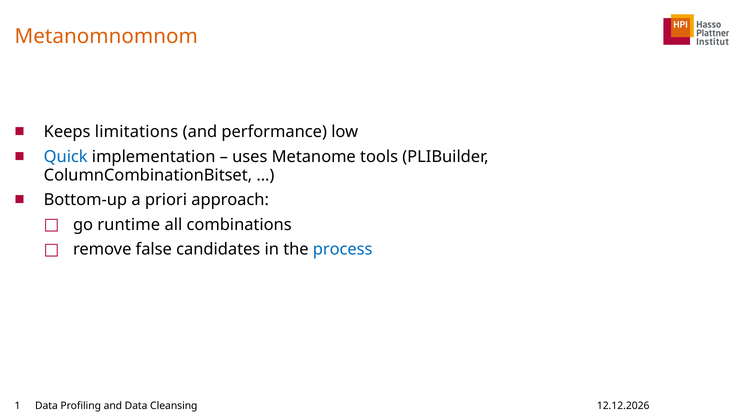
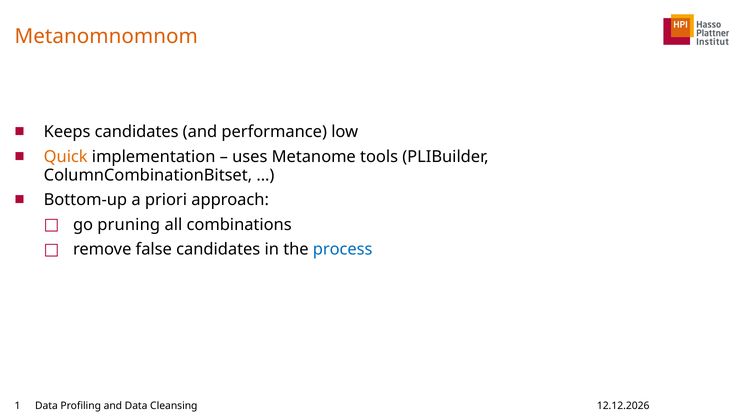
Keeps limitations: limitations -> candidates
Quick colour: blue -> orange
runtime: runtime -> pruning
